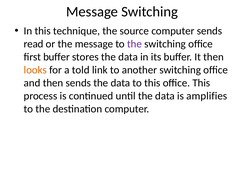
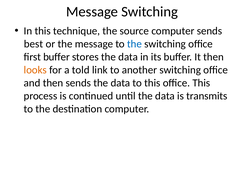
read: read -> best
the at (135, 44) colour: purple -> blue
amplifies: amplifies -> transmits
